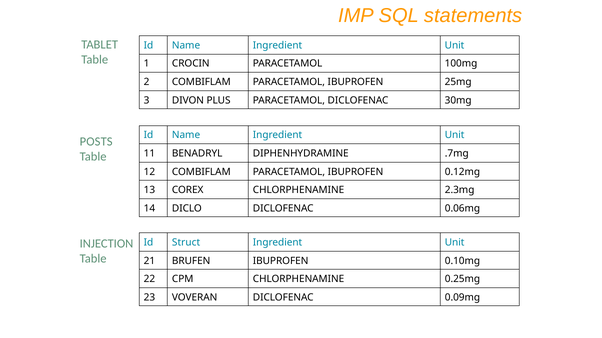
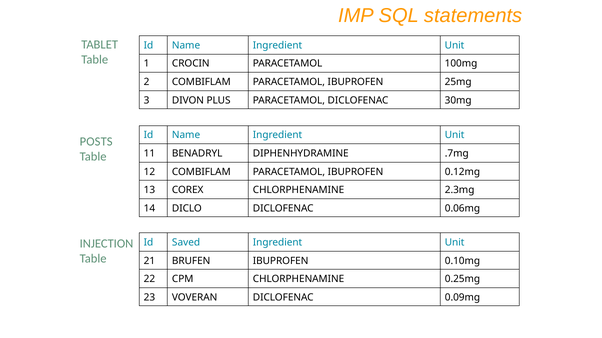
Struct: Struct -> Saved
